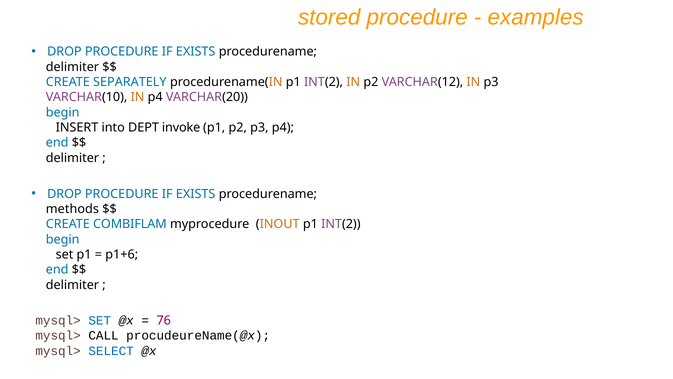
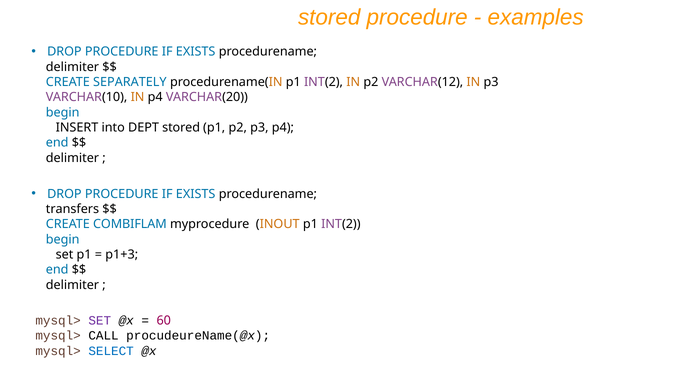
DEPT invoke: invoke -> stored
methods: methods -> transfers
p1+6: p1+6 -> p1+3
SET at (100, 320) colour: blue -> purple
76: 76 -> 60
